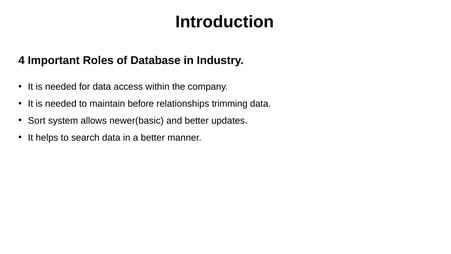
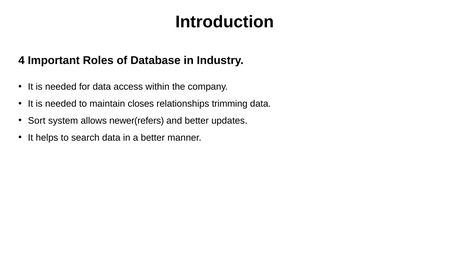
before: before -> closes
newer(basic: newer(basic -> newer(refers
